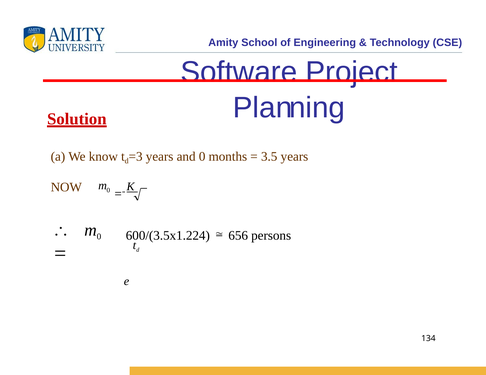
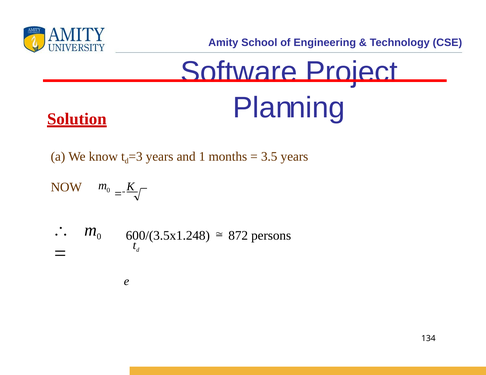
and 0: 0 -> 1
600/(3.5x1.224: 600/(3.5x1.224 -> 600/(3.5x1.248
656: 656 -> 872
